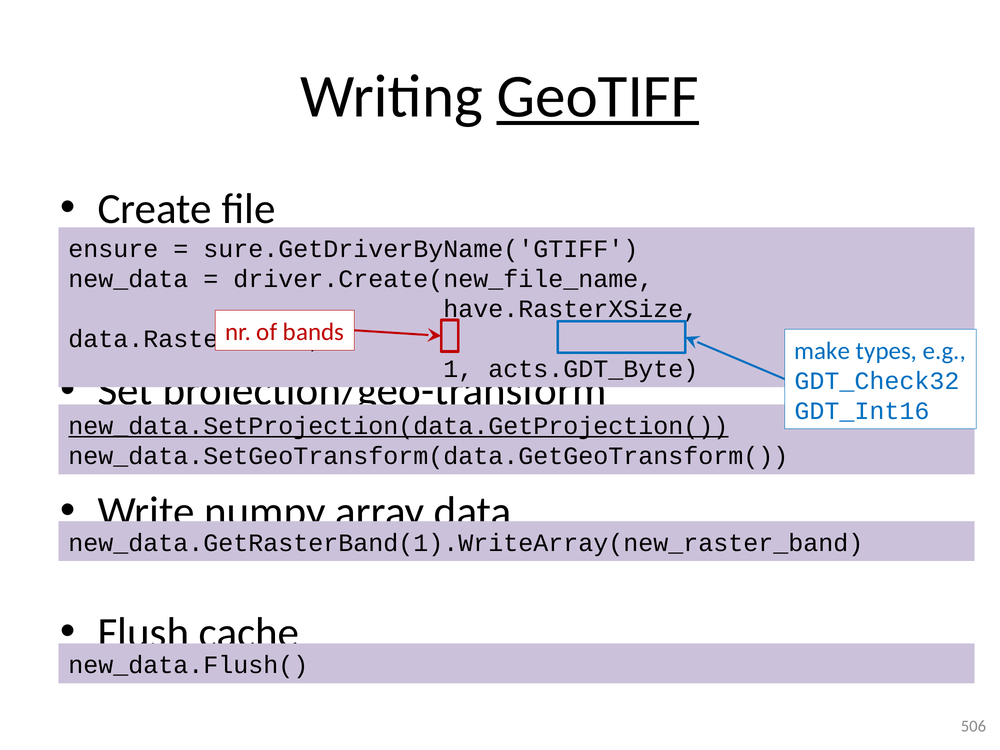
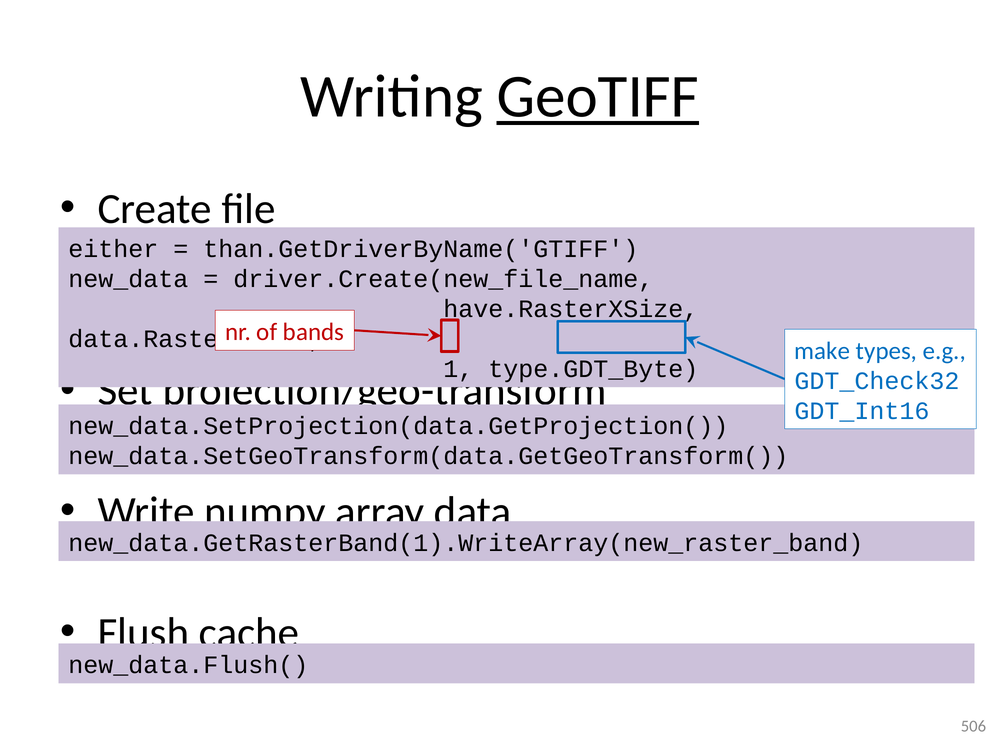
ensure: ensure -> either
sure.GetDriverByName('GTIFF: sure.GetDriverByName('GTIFF -> than.GetDriverByName('GTIFF
acts.GDT_Byte: acts.GDT_Byte -> type.GDT_Byte
new_data.SetProjection(data.GetProjection( underline: present -> none
